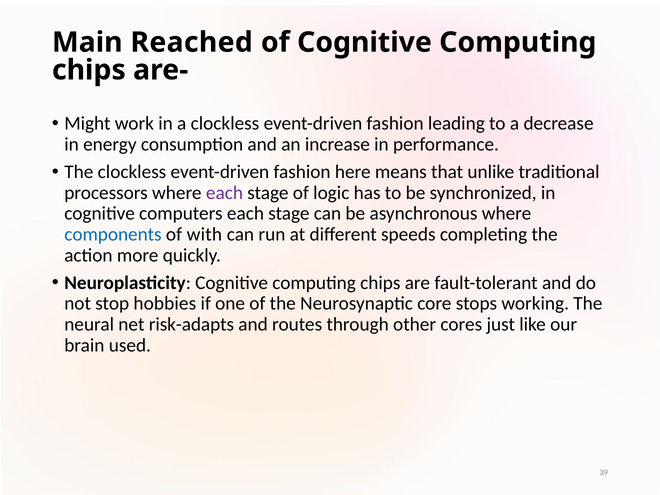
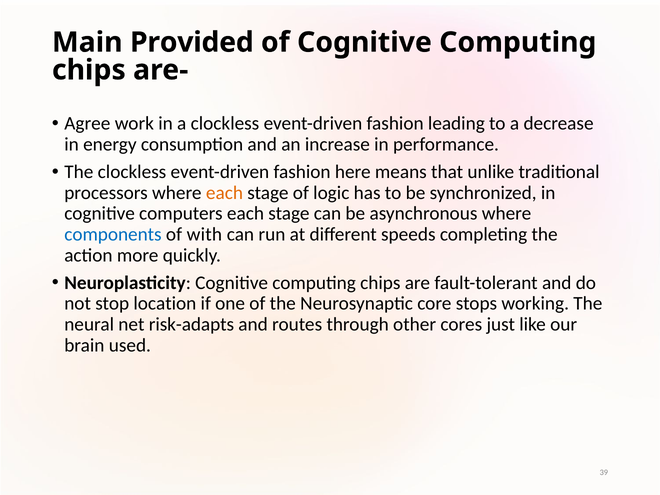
Reached: Reached -> Provided
Might: Might -> Agree
each at (224, 193) colour: purple -> orange
hobbies: hobbies -> location
